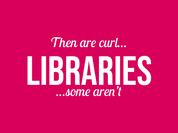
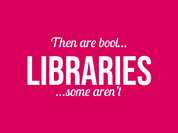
curl…: curl… -> bool…
